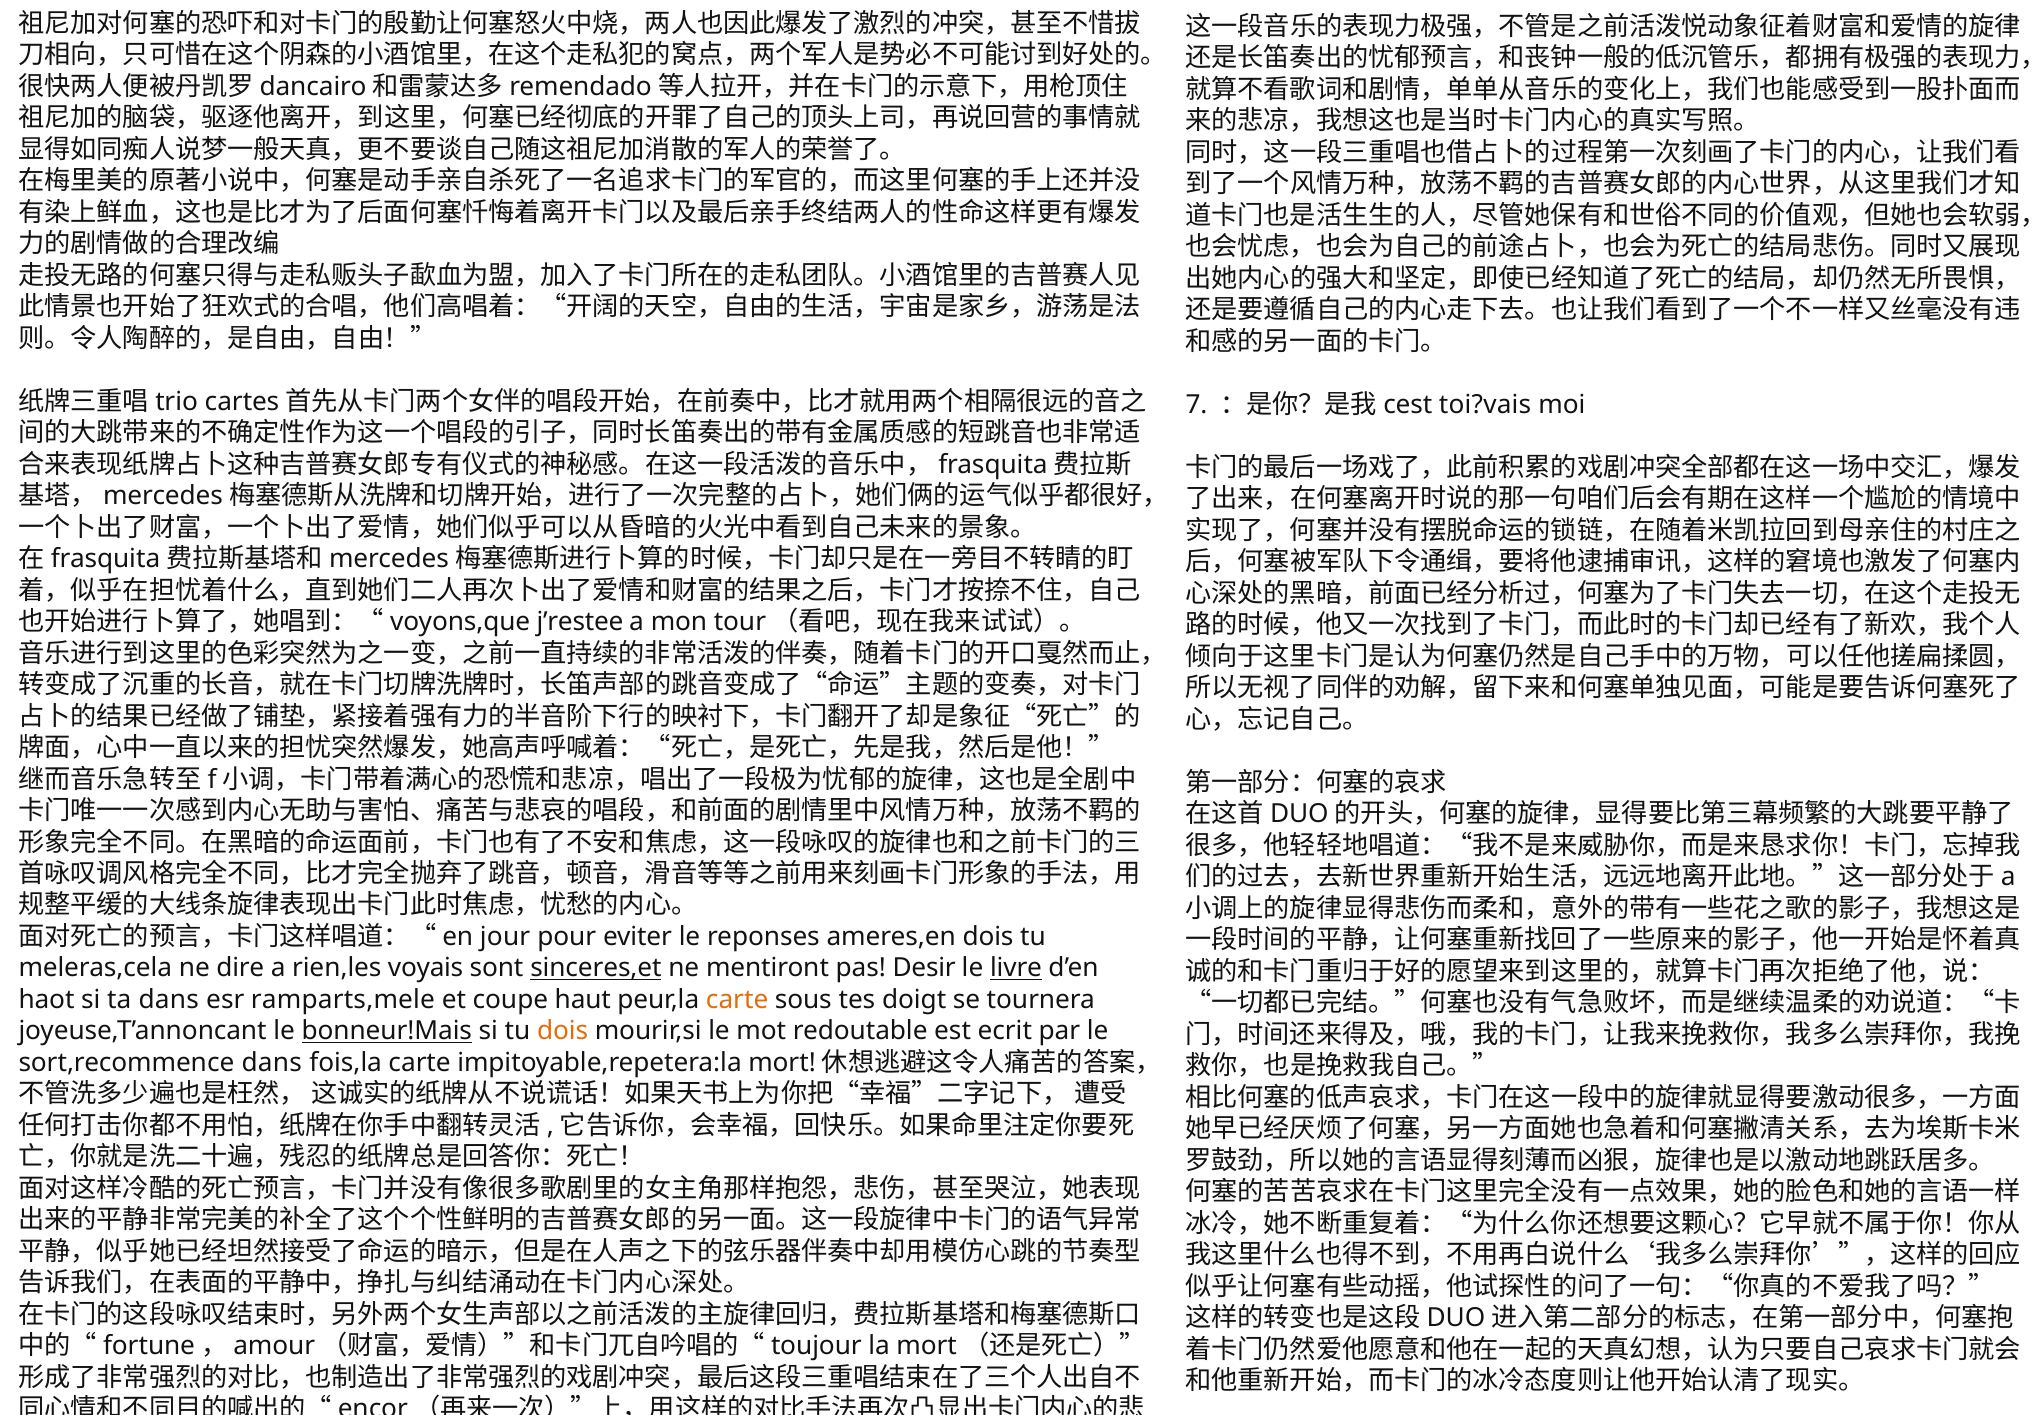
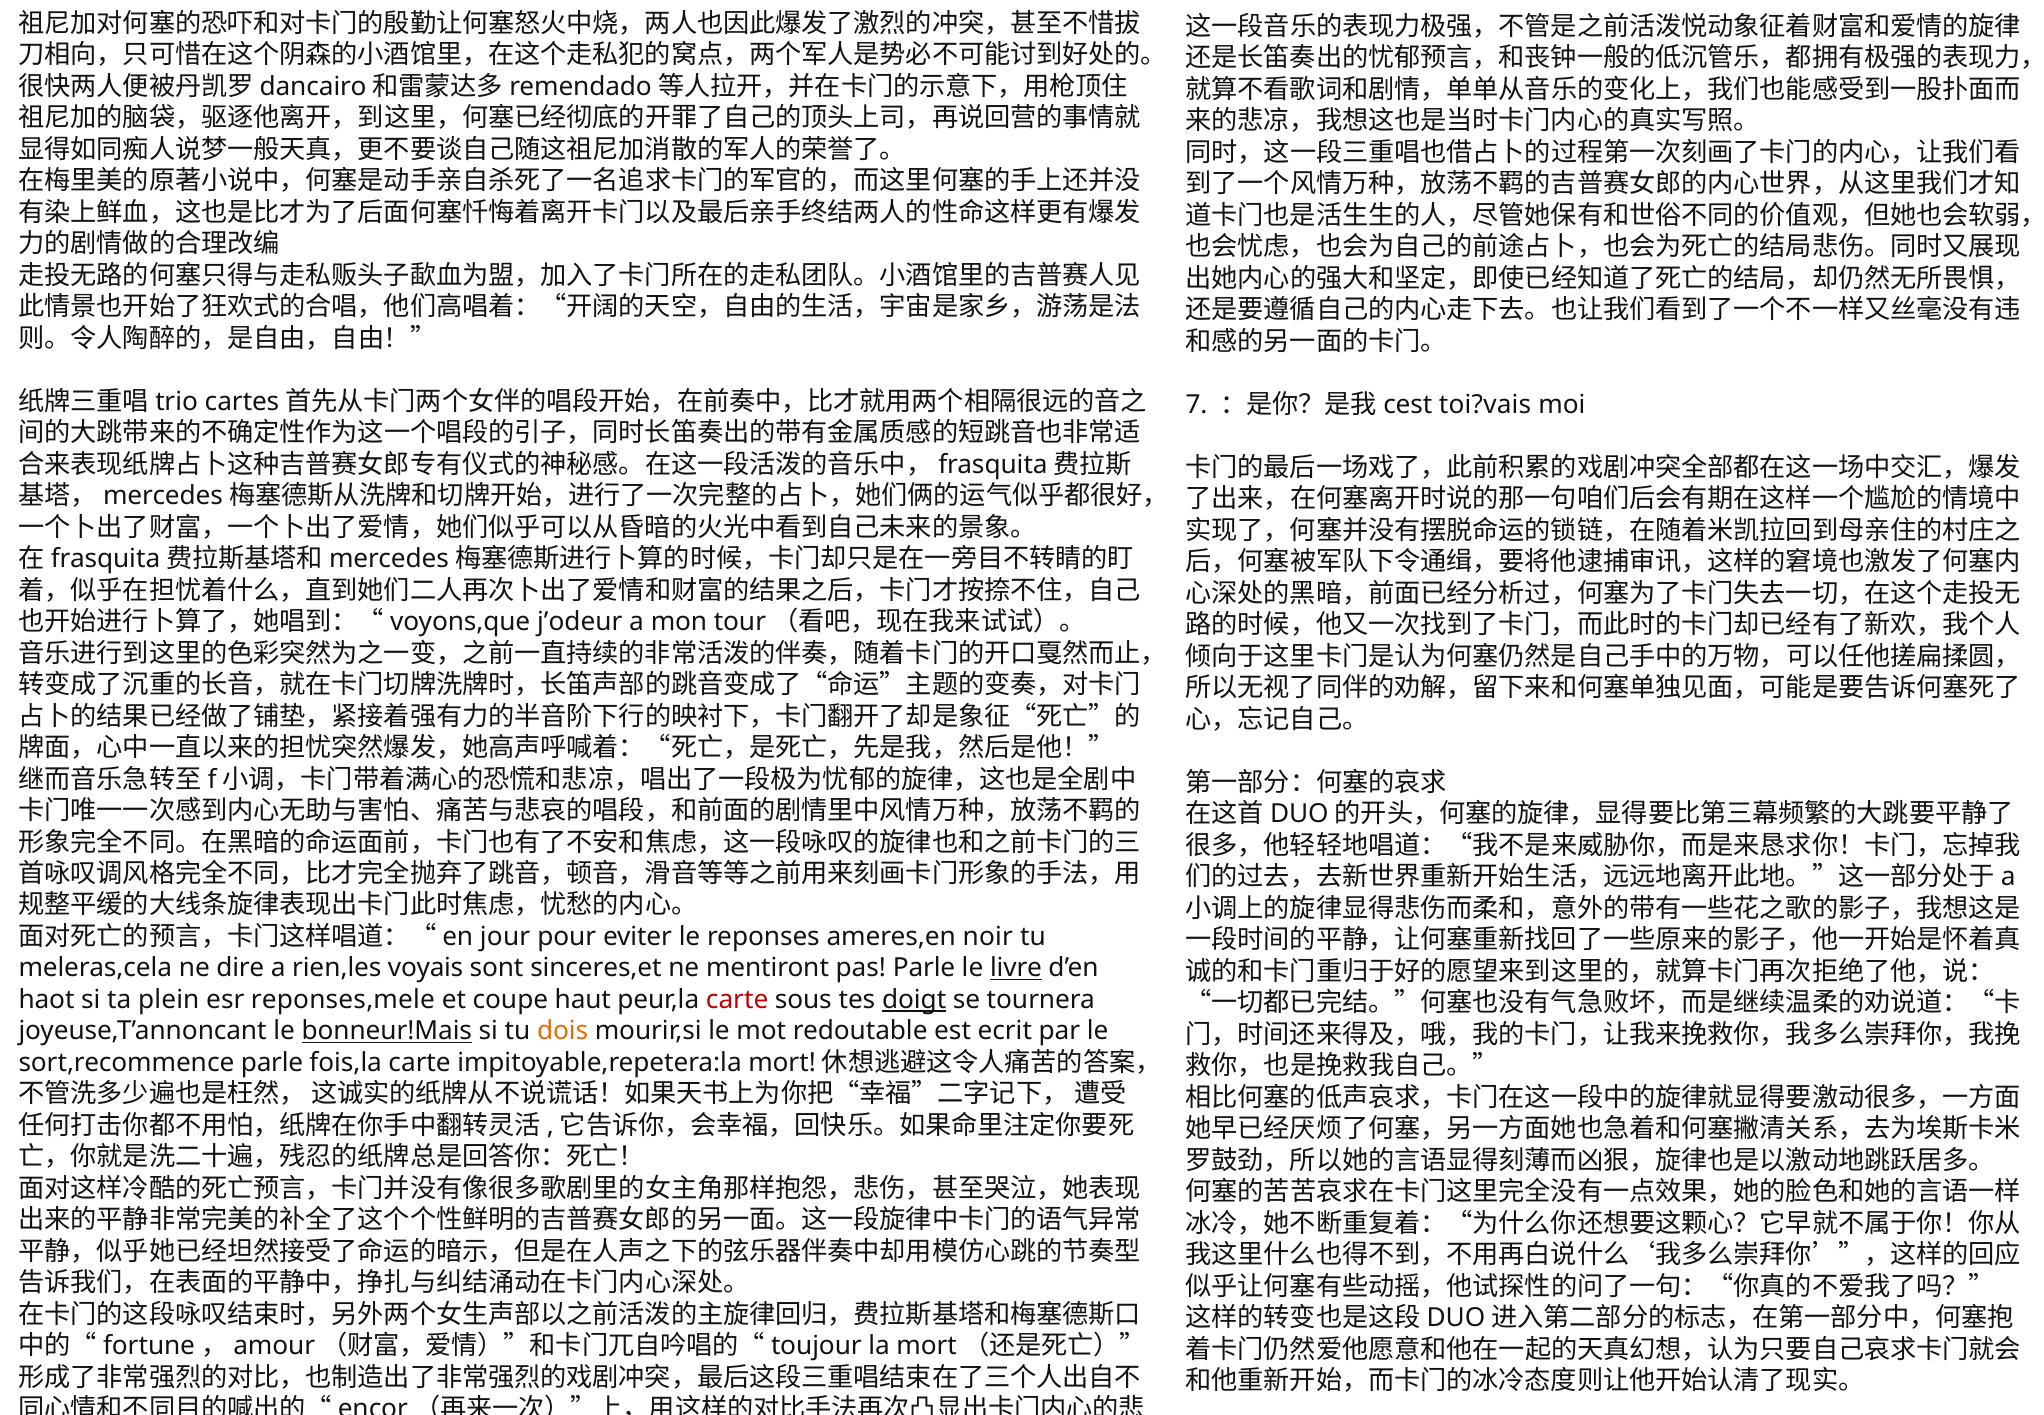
j’restee: j’restee -> j’odeur
ameres,en dois: dois -> noir
sinceres,et underline: present -> none
pas Desir: Desir -> Parle
ta dans: dans -> plein
ramparts,mele: ramparts,mele -> reponses,mele
carte at (737, 1000) colour: orange -> red
doigt underline: none -> present
sort,recommence dans: dans -> parle
